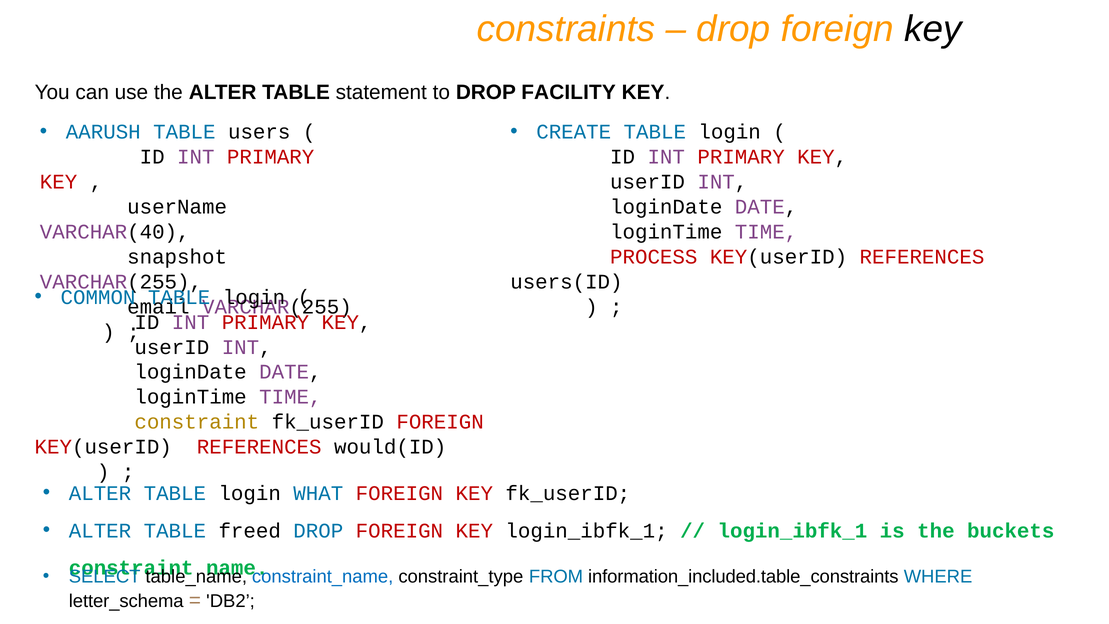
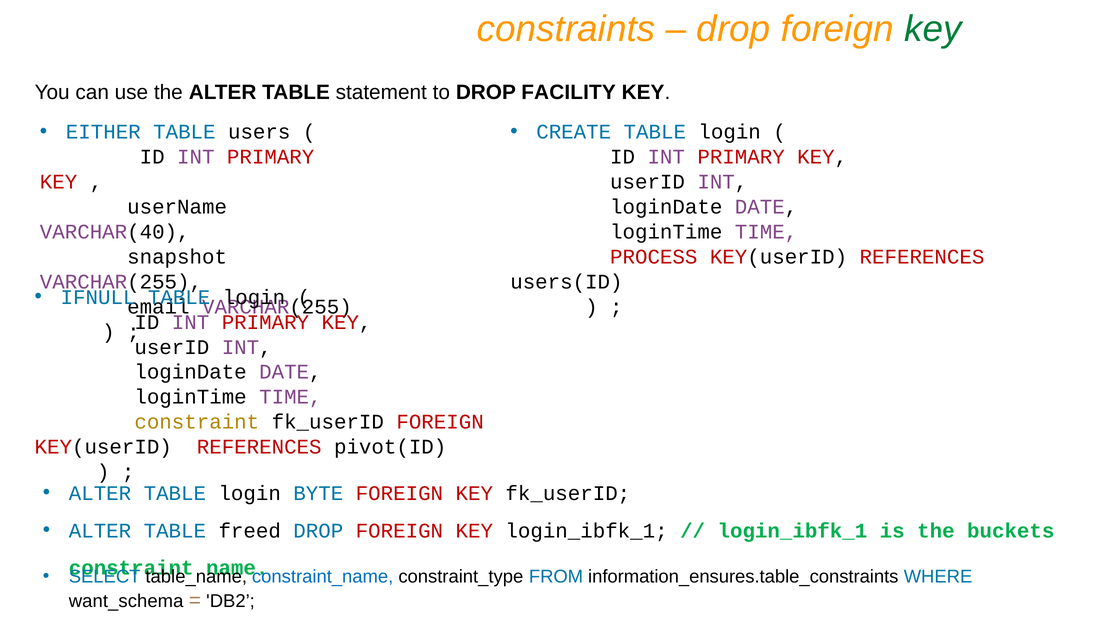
key at (933, 29) colour: black -> green
AARUSH: AARUSH -> EITHER
COMMON: COMMON -> IFNULL
would(ID: would(ID -> pivot(ID
WHAT: WHAT -> BYTE
information_included.table_constraints: information_included.table_constraints -> information_ensures.table_constraints
letter_schema: letter_schema -> want_schema
